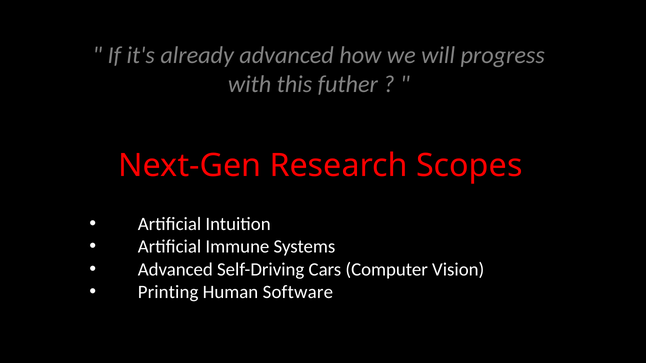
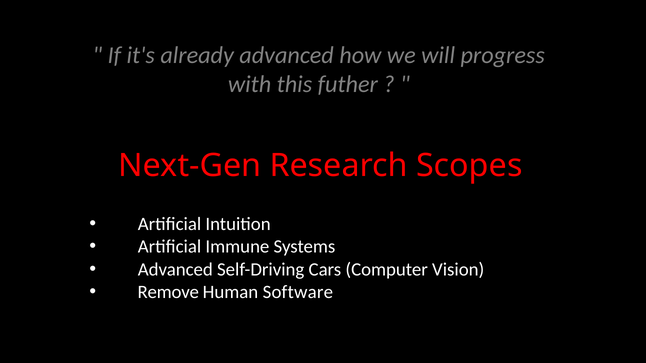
Printing: Printing -> Remove
